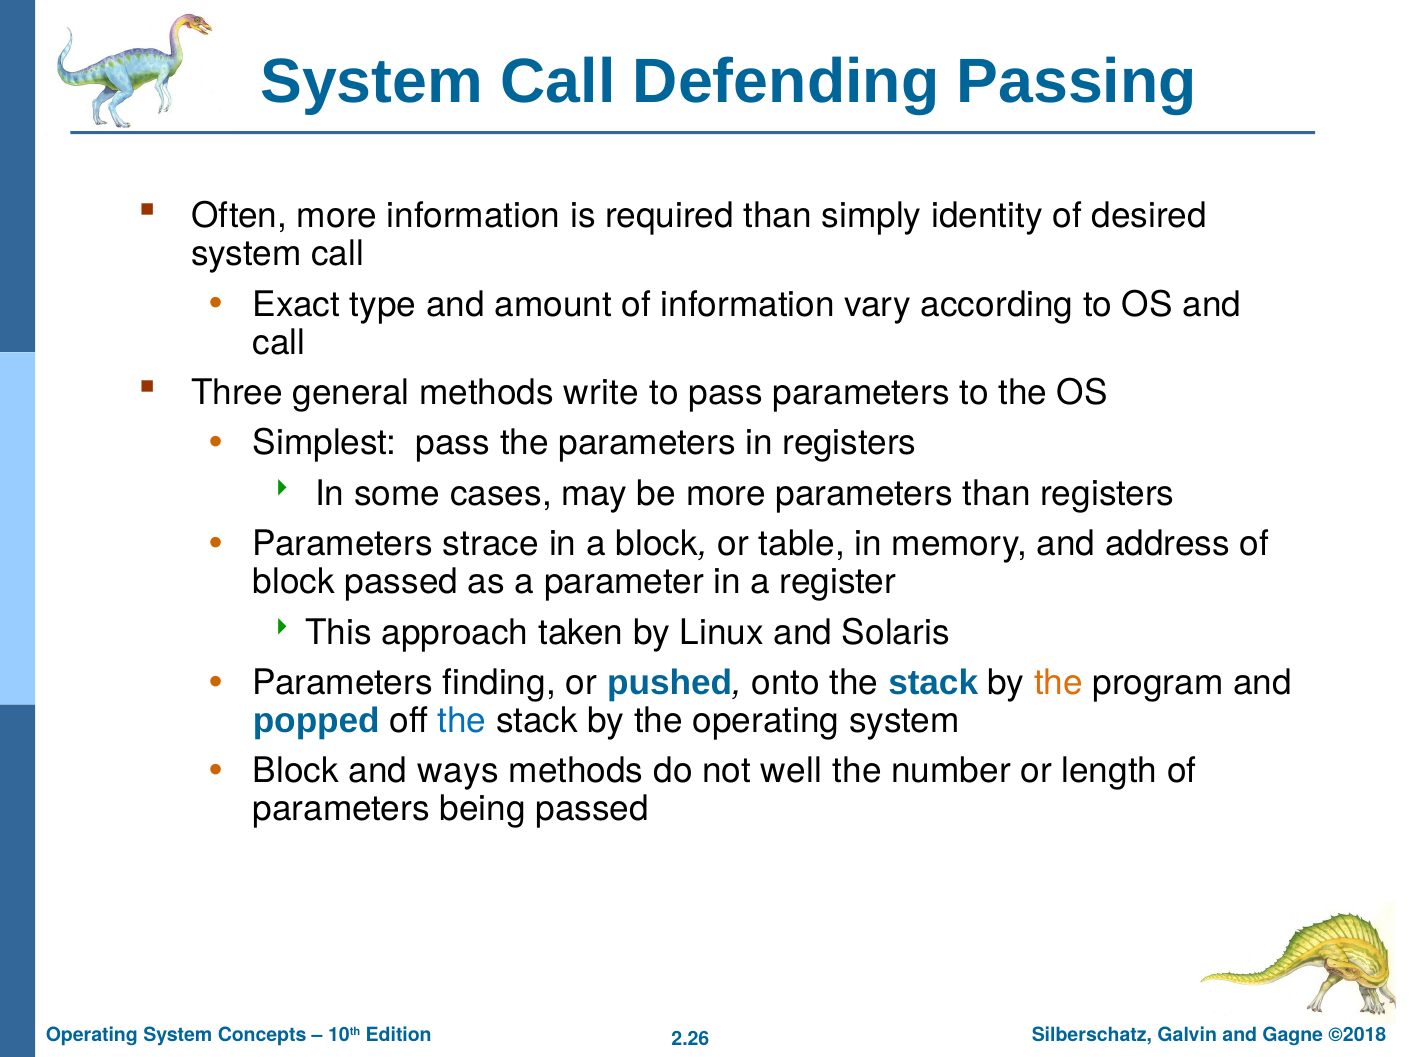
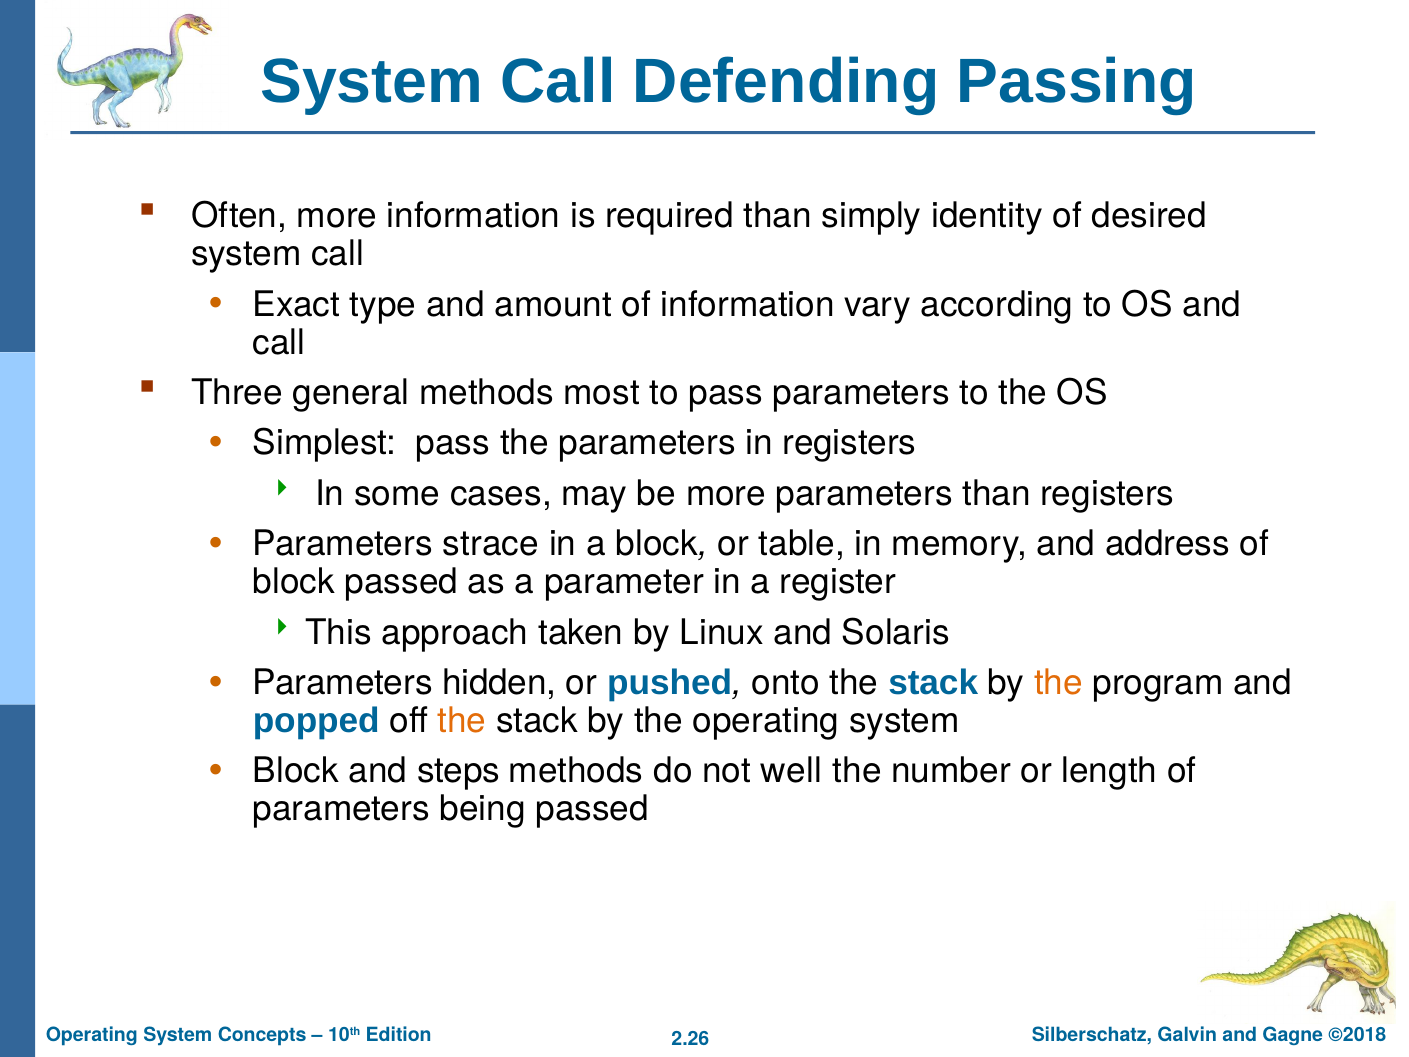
write: write -> most
finding: finding -> hidden
the at (462, 721) colour: blue -> orange
ways: ways -> steps
